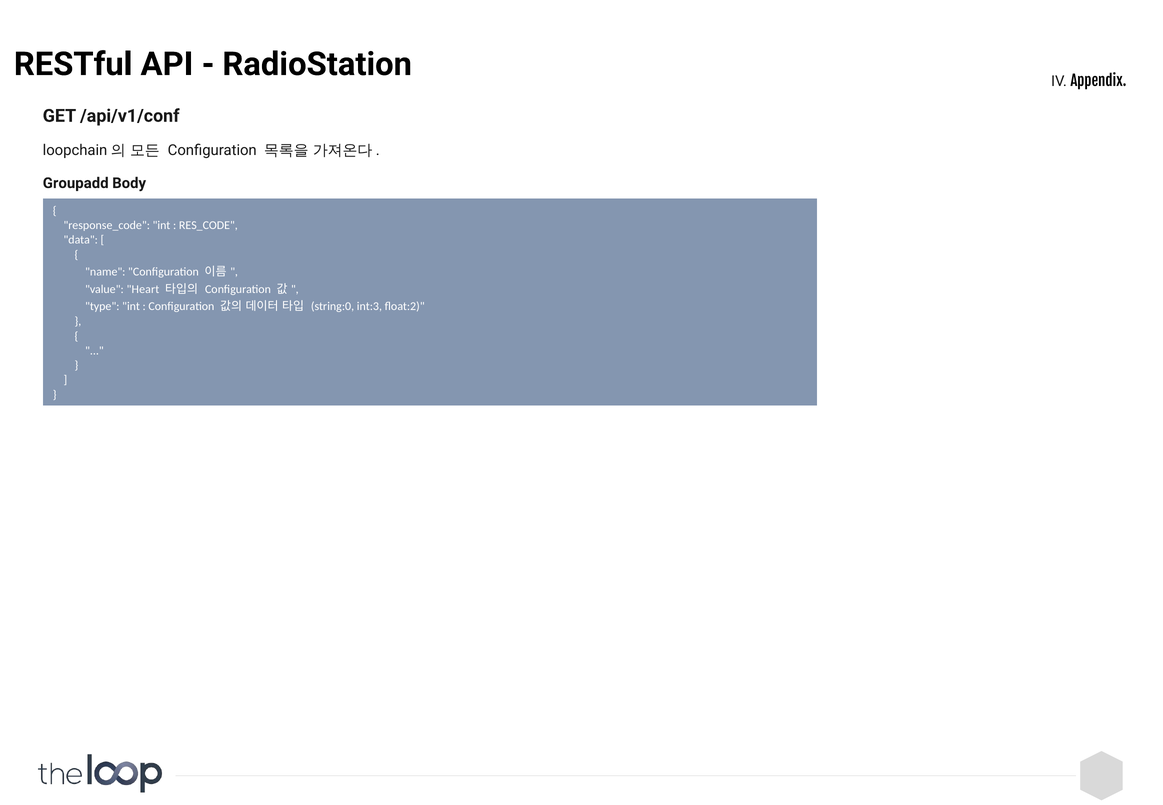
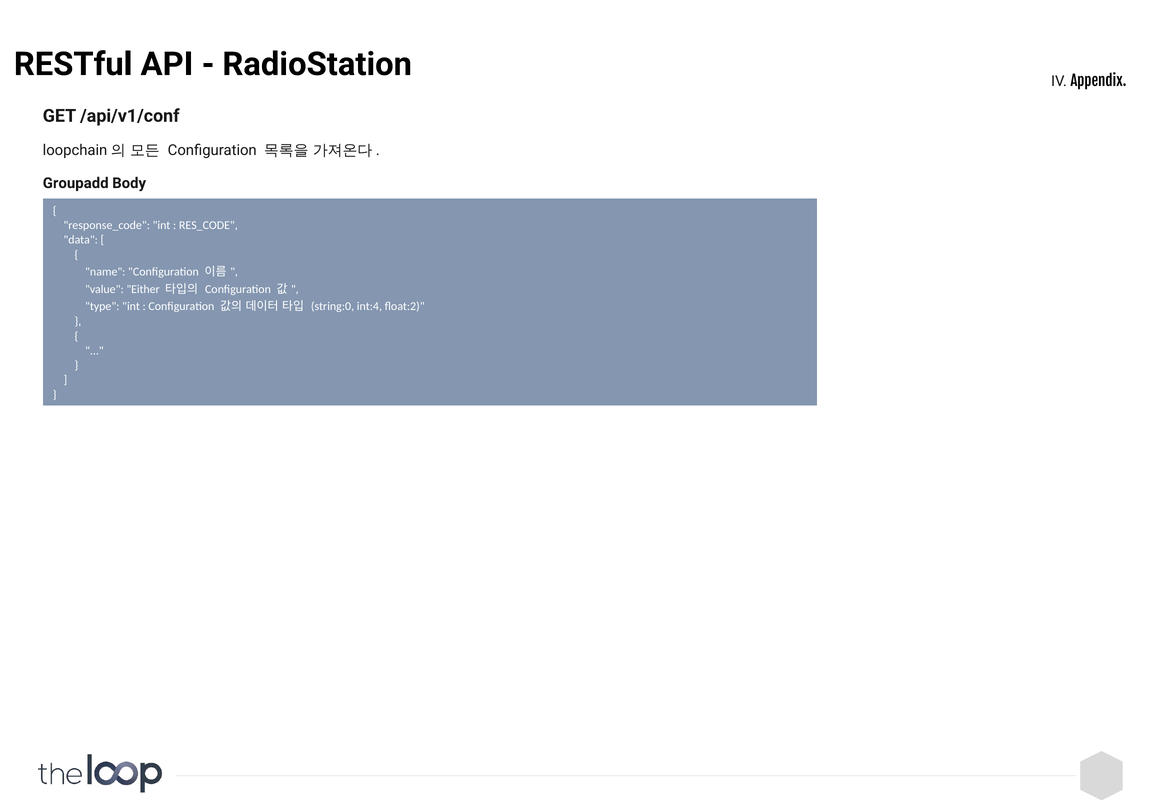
Heart: Heart -> Either
int:3: int:3 -> int:4
